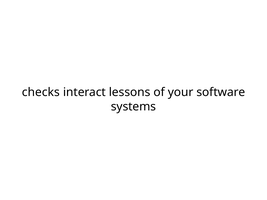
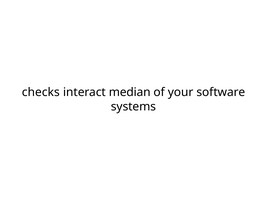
lessons: lessons -> median
